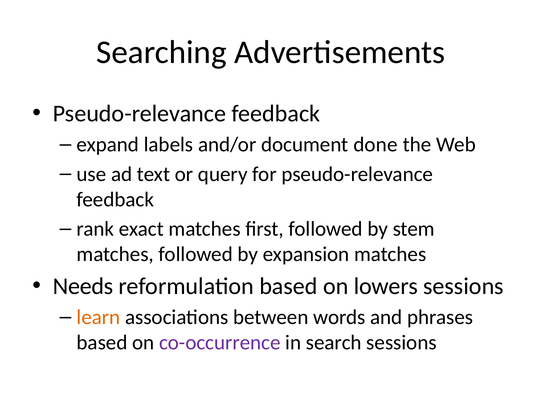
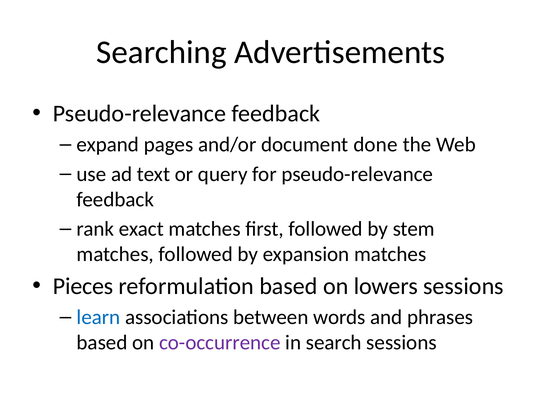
labels: labels -> pages
Needs: Needs -> Pieces
learn colour: orange -> blue
